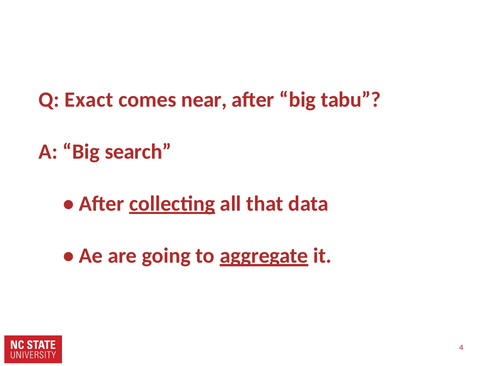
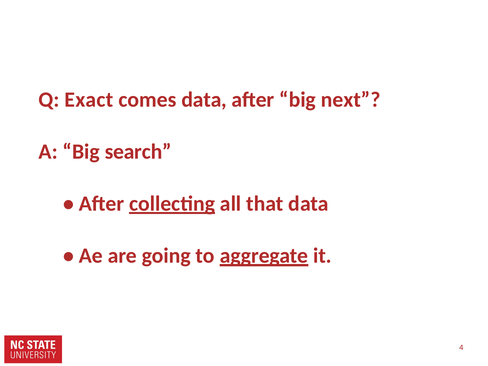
comes near: near -> data
tabu: tabu -> next
